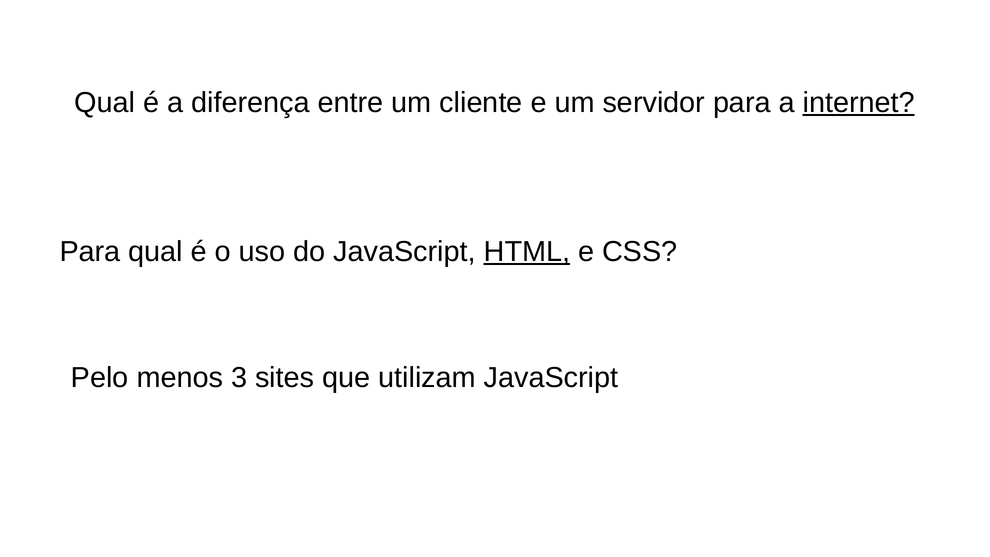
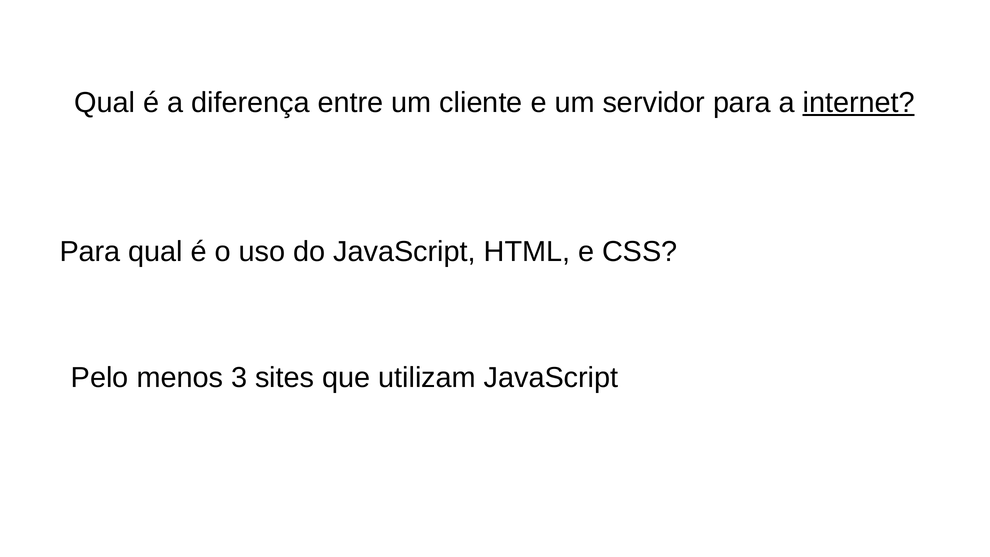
HTML underline: present -> none
